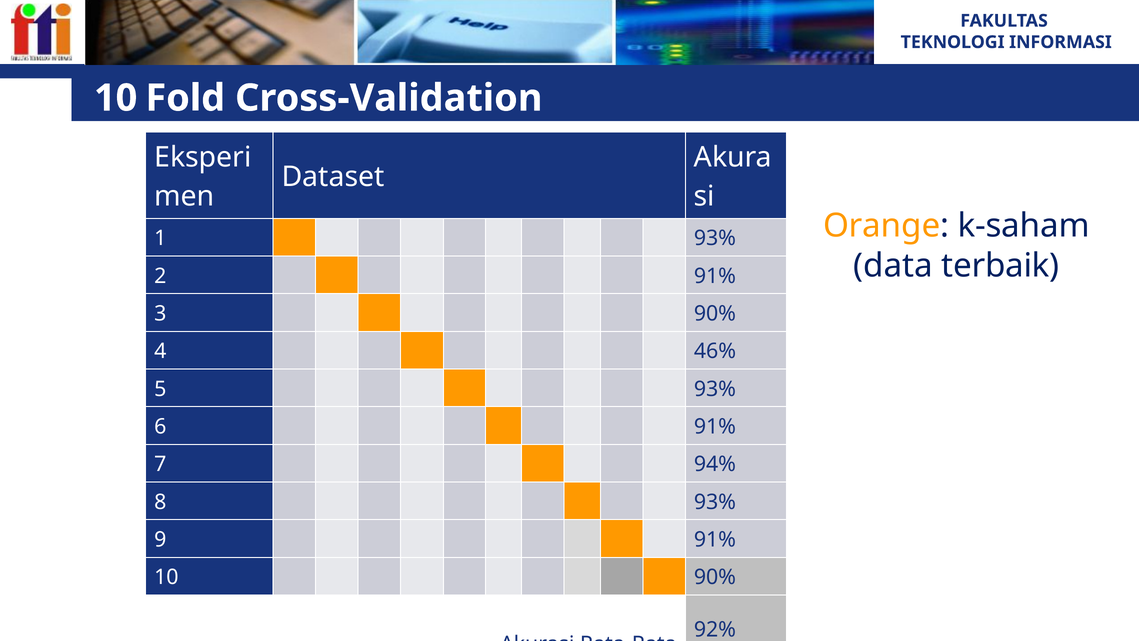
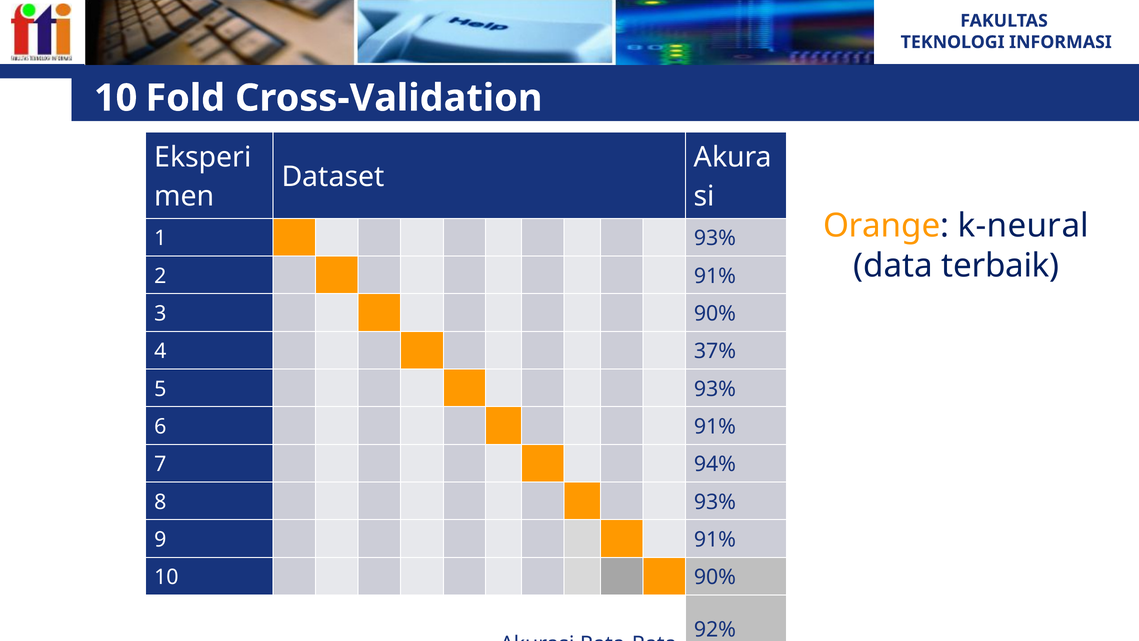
k-saham: k-saham -> k-neural
46%: 46% -> 37%
